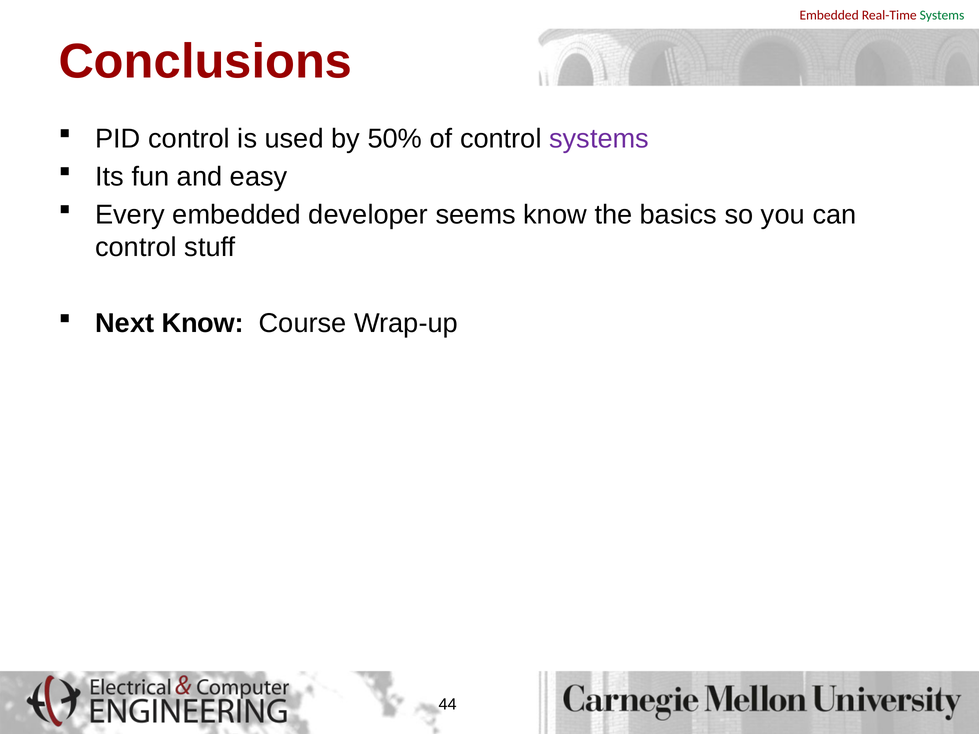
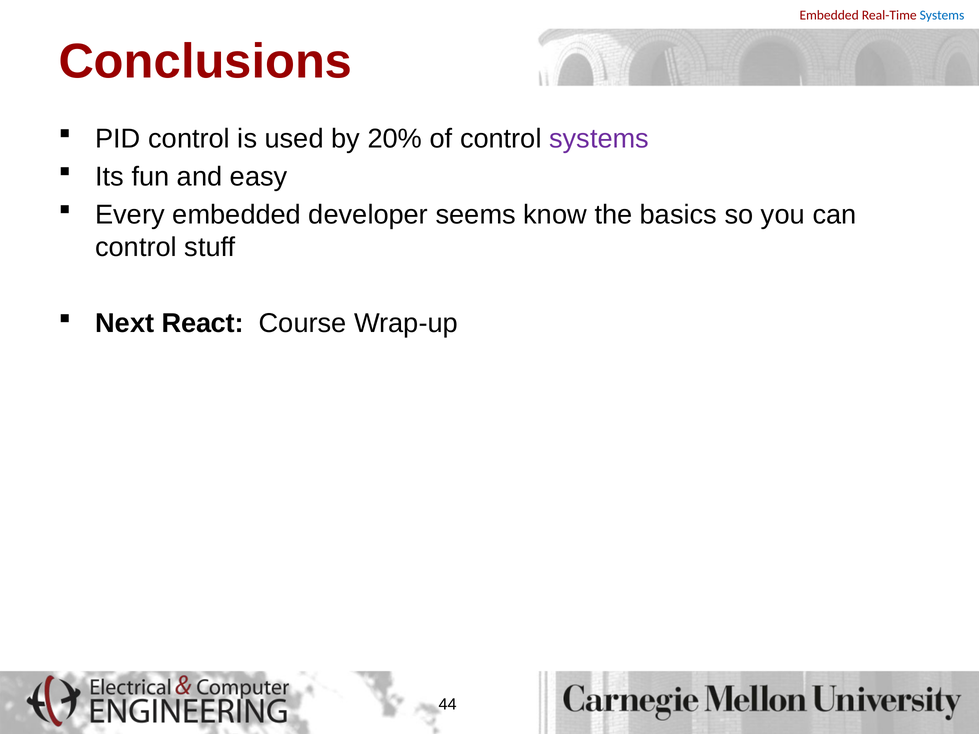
Systems at (942, 15) colour: green -> blue
50%: 50% -> 20%
Next Know: Know -> React
